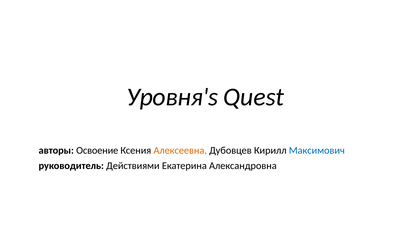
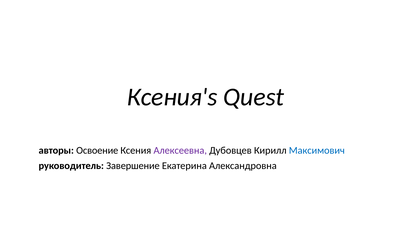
Уровня's: Уровня's -> Ксения's
Алексеевна colour: orange -> purple
Действиями: Действиями -> Завершение
